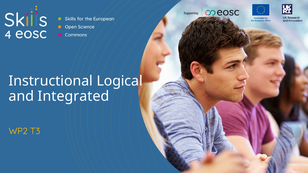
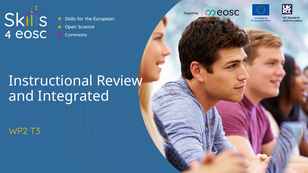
Logical: Logical -> Review
